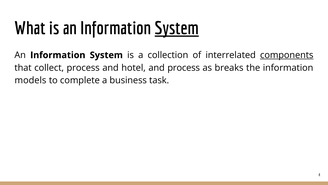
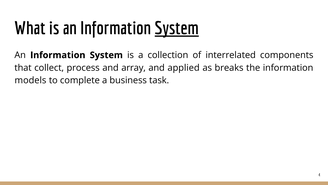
components underline: present -> none
hotel: hotel -> array
and process: process -> applied
